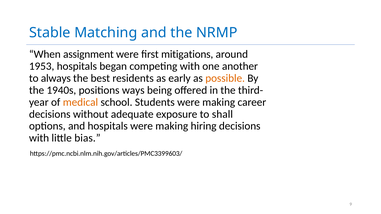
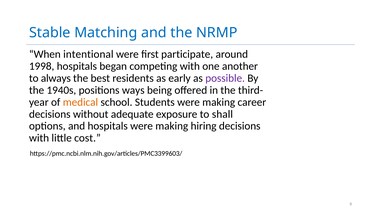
assignment: assignment -> intentional
mitigations: mitigations -> participate
1953: 1953 -> 1998
possible colour: orange -> purple
bias: bias -> cost
